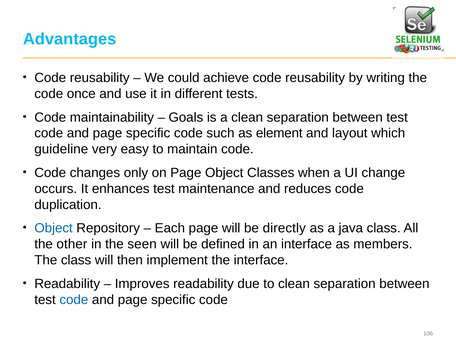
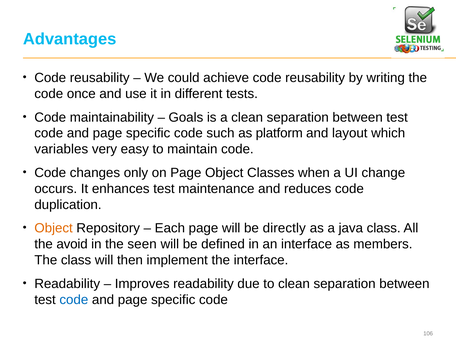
element: element -> platform
guideline: guideline -> variables
Object at (54, 228) colour: blue -> orange
other: other -> avoid
